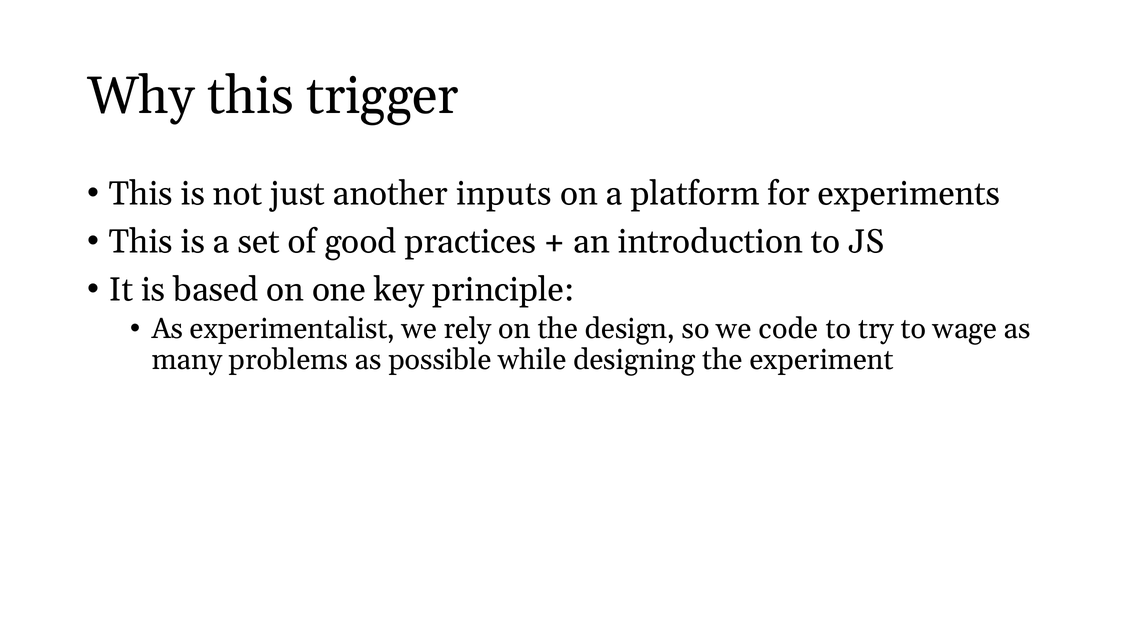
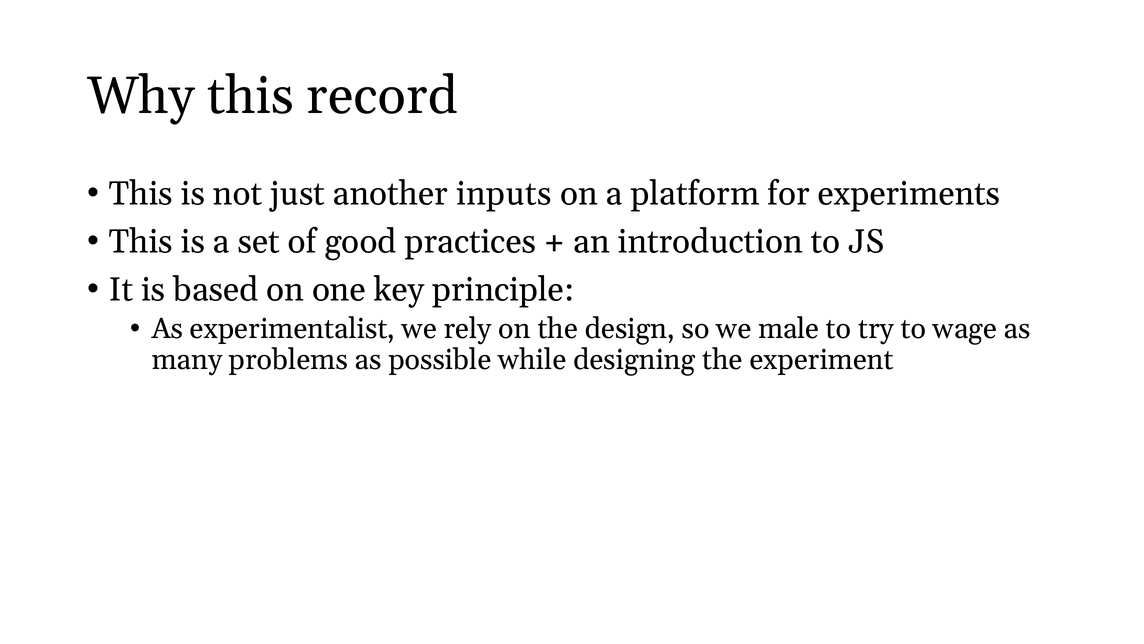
trigger: trigger -> record
code: code -> male
